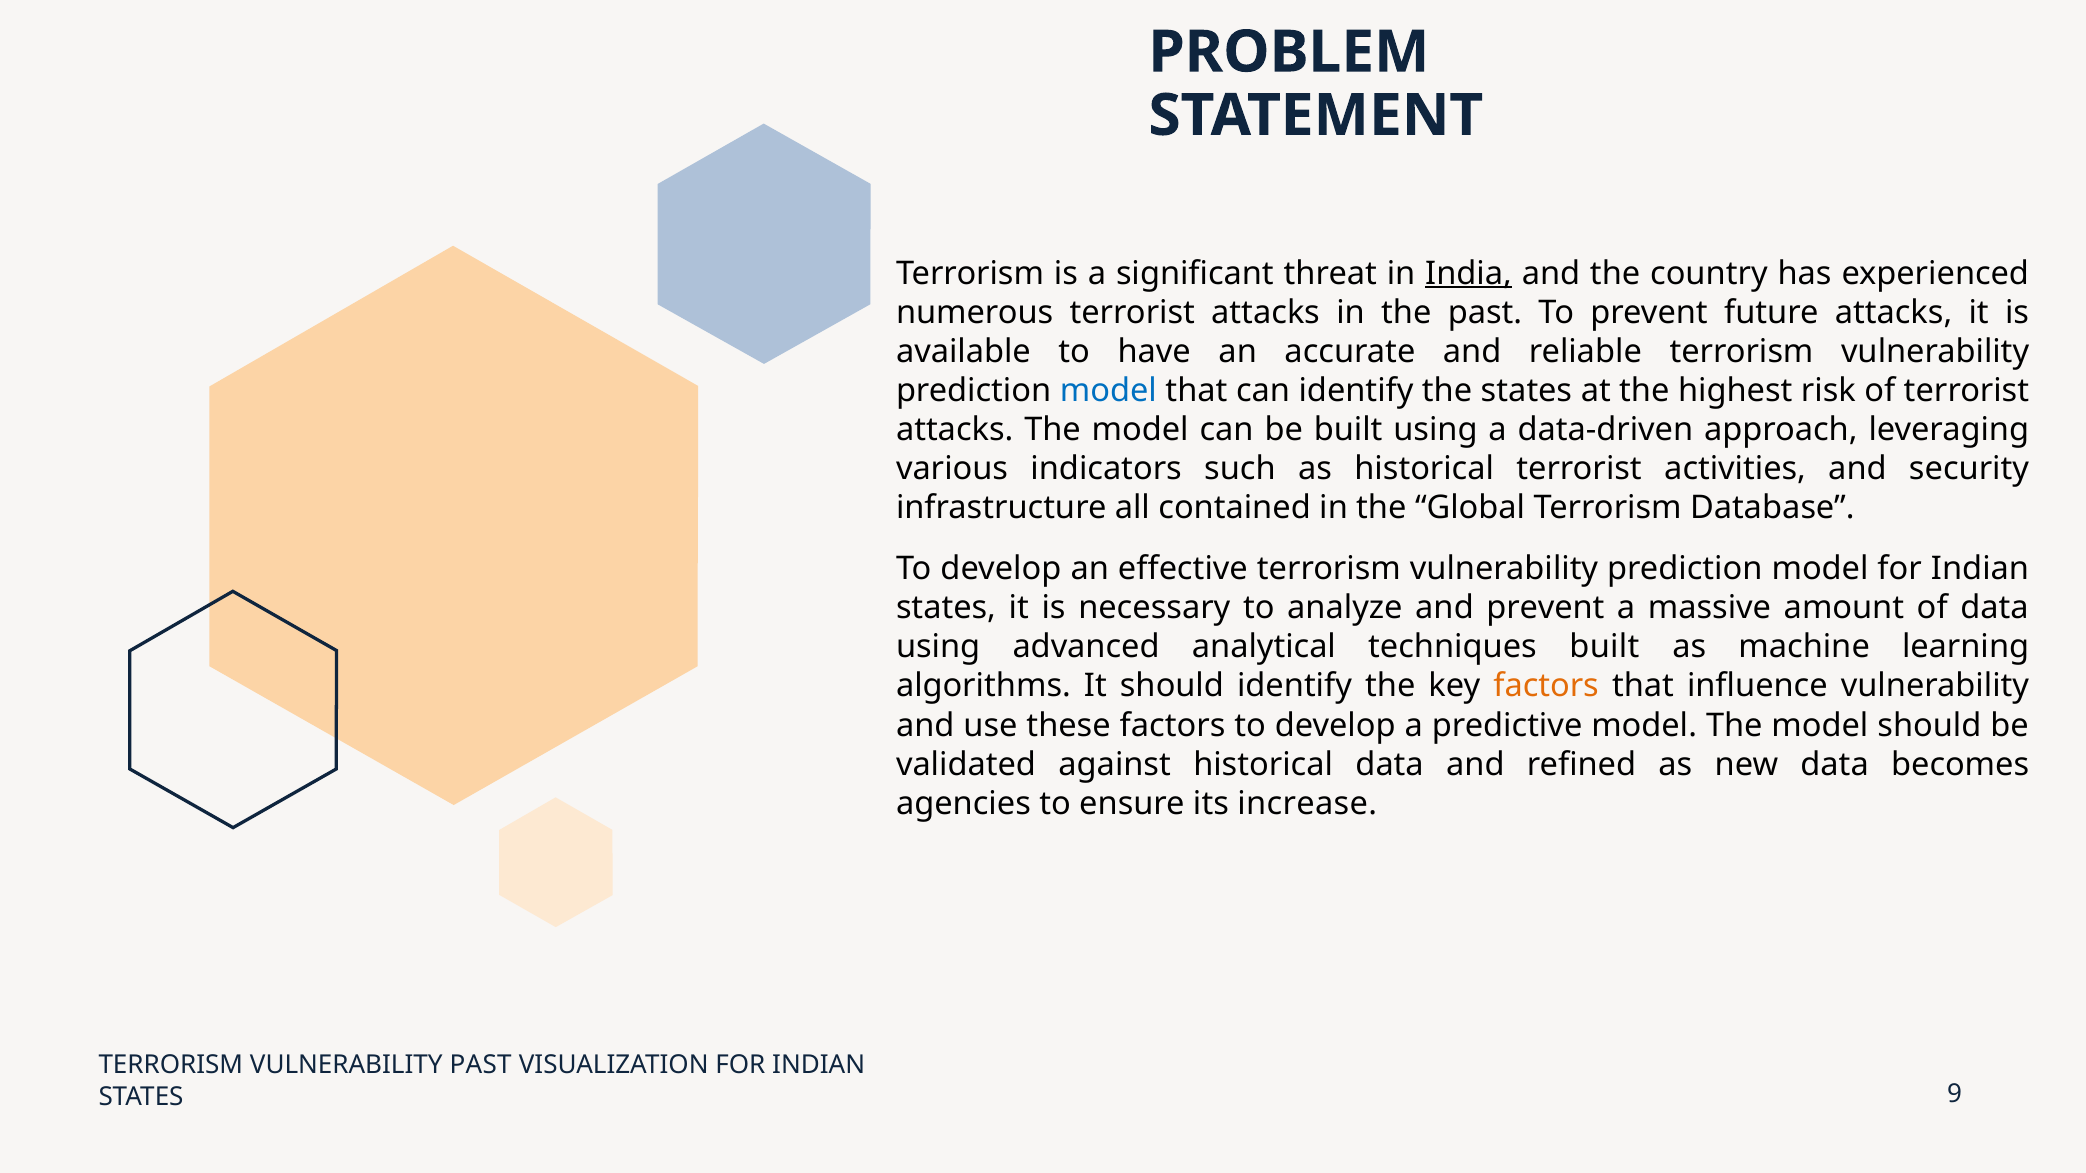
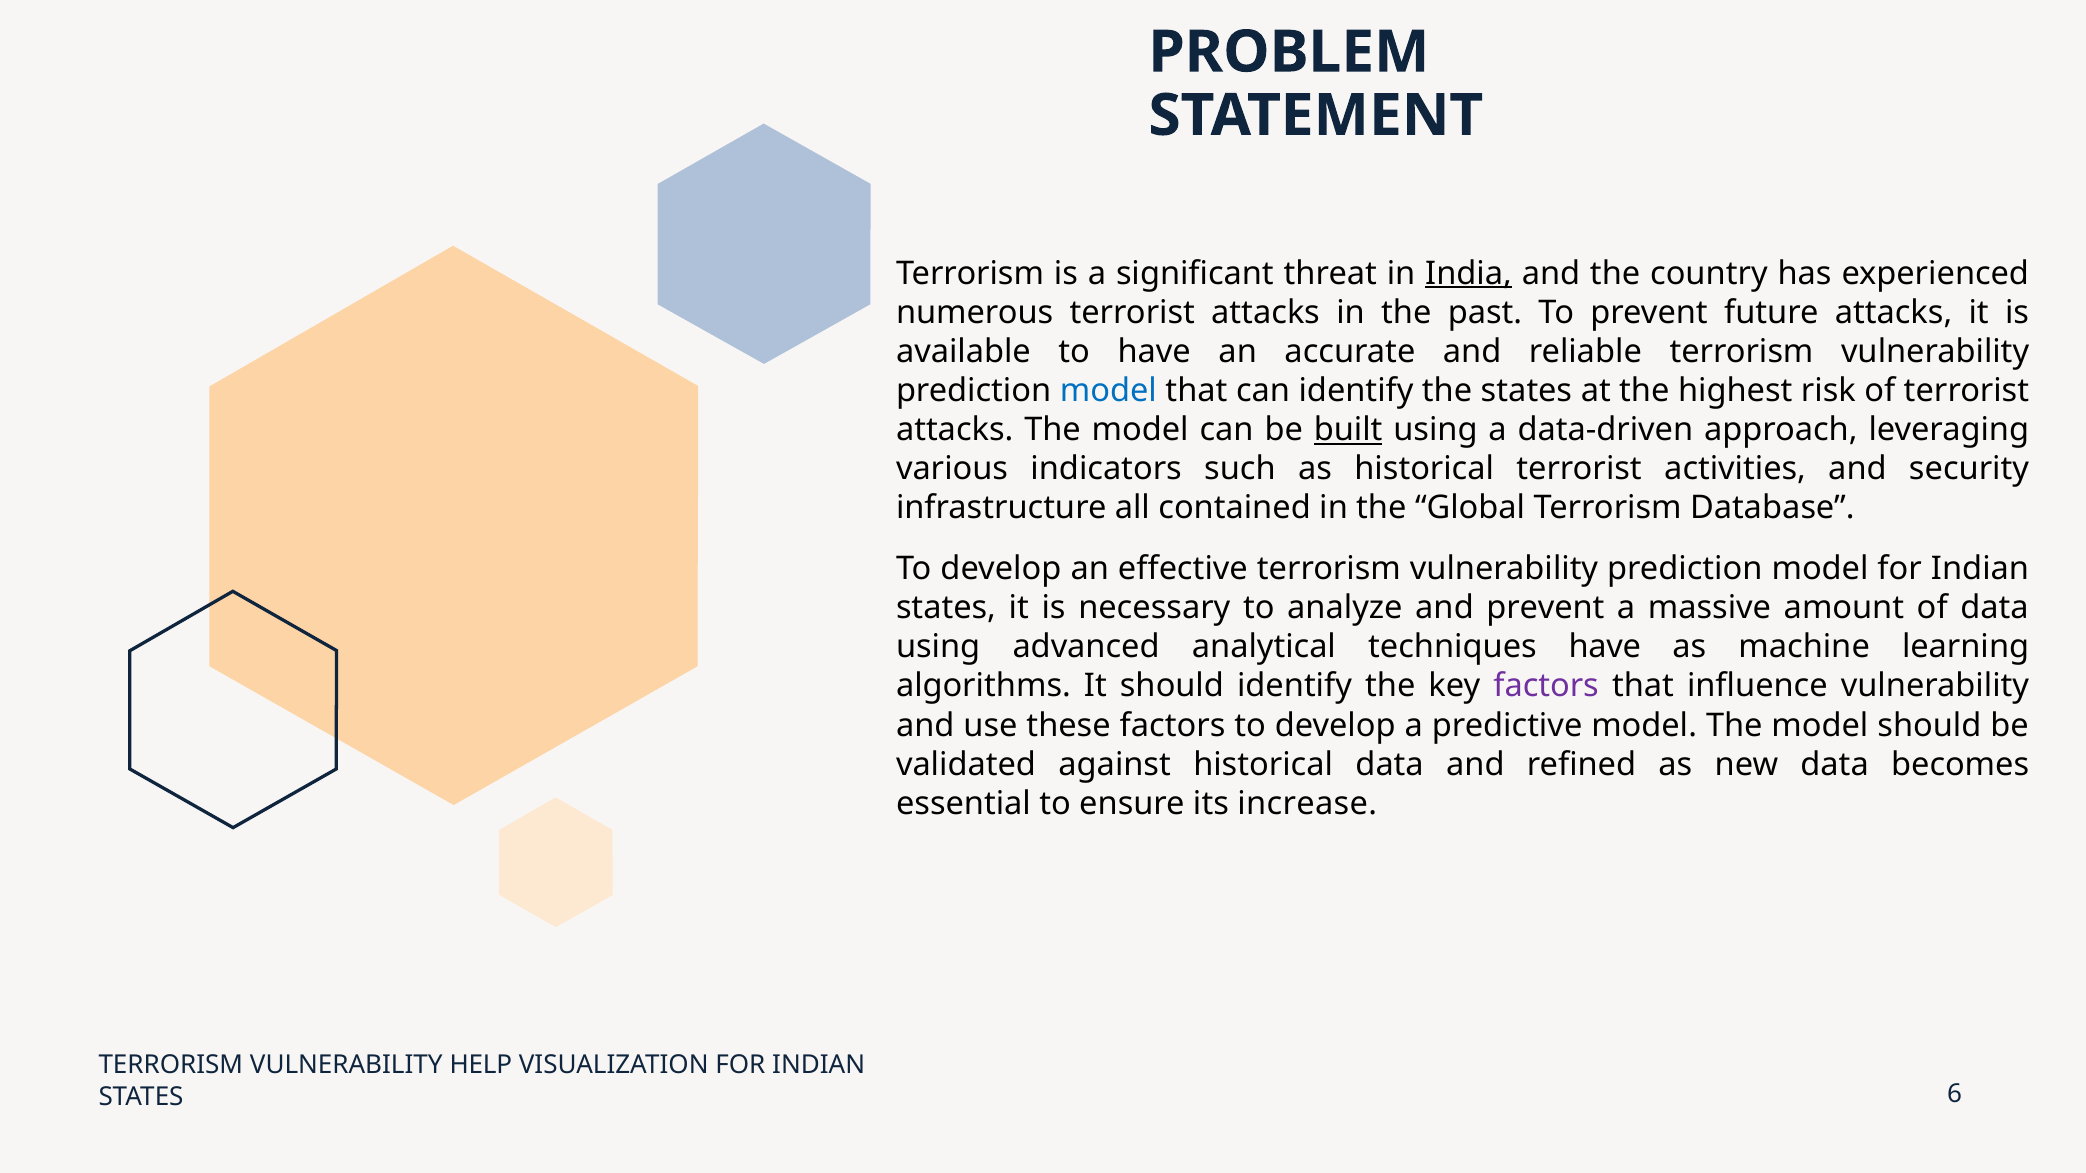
built at (1348, 430) underline: none -> present
techniques built: built -> have
factors at (1546, 686) colour: orange -> purple
agencies: agencies -> essential
VULNERABILITY PAST: PAST -> HELP
9: 9 -> 6
